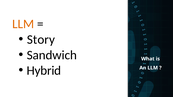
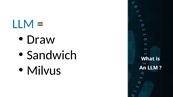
LLM at (23, 24) colour: orange -> blue
Story: Story -> Draw
Hybrid: Hybrid -> Milvus
